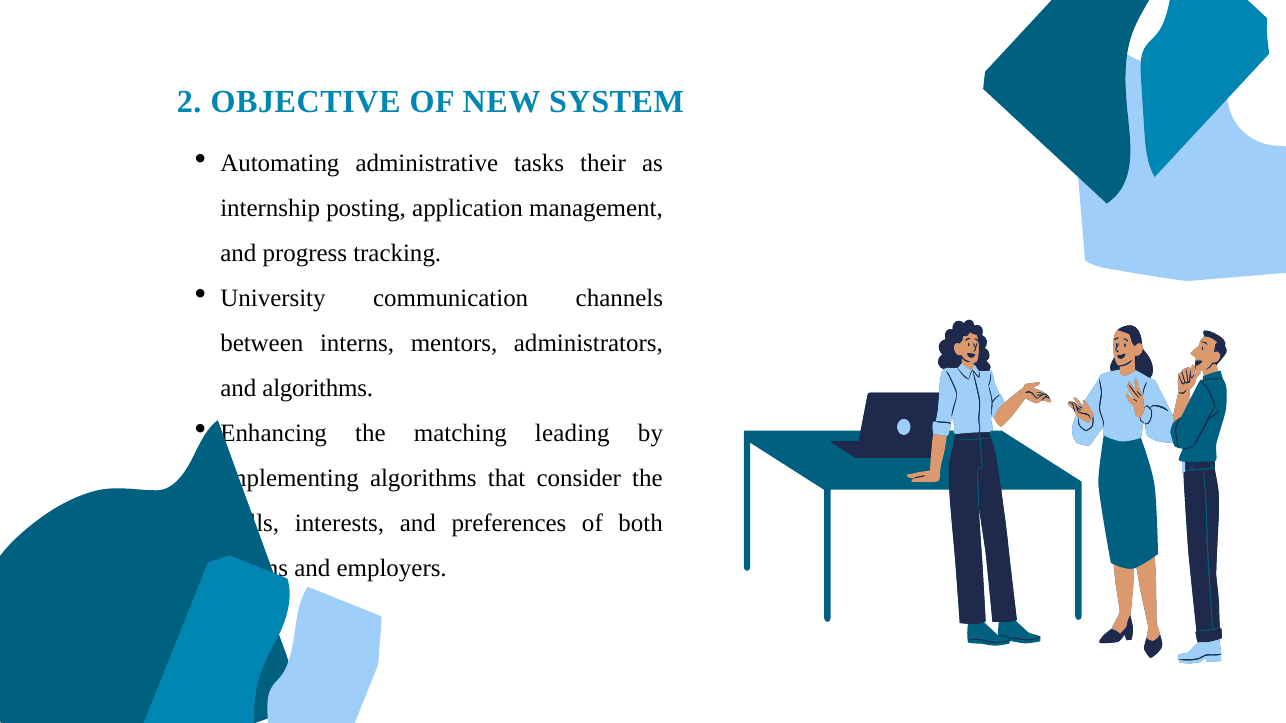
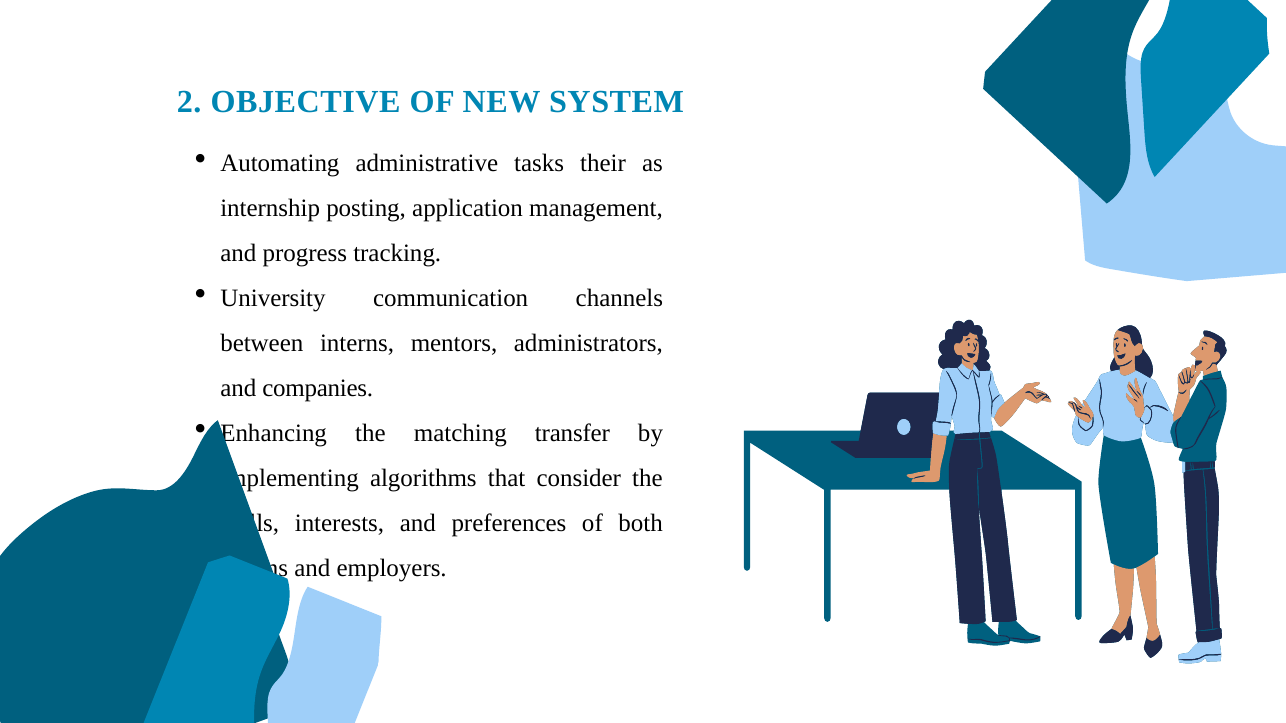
and algorithms: algorithms -> companies
leading: leading -> transfer
